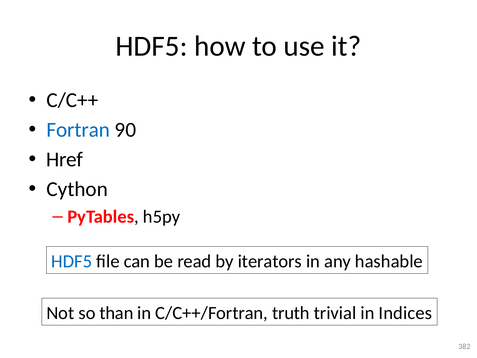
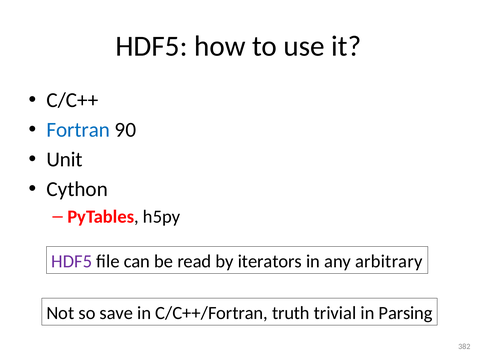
Href: Href -> Unit
HDF5 at (72, 261) colour: blue -> purple
hashable: hashable -> arbitrary
than: than -> save
Indices: Indices -> Parsing
